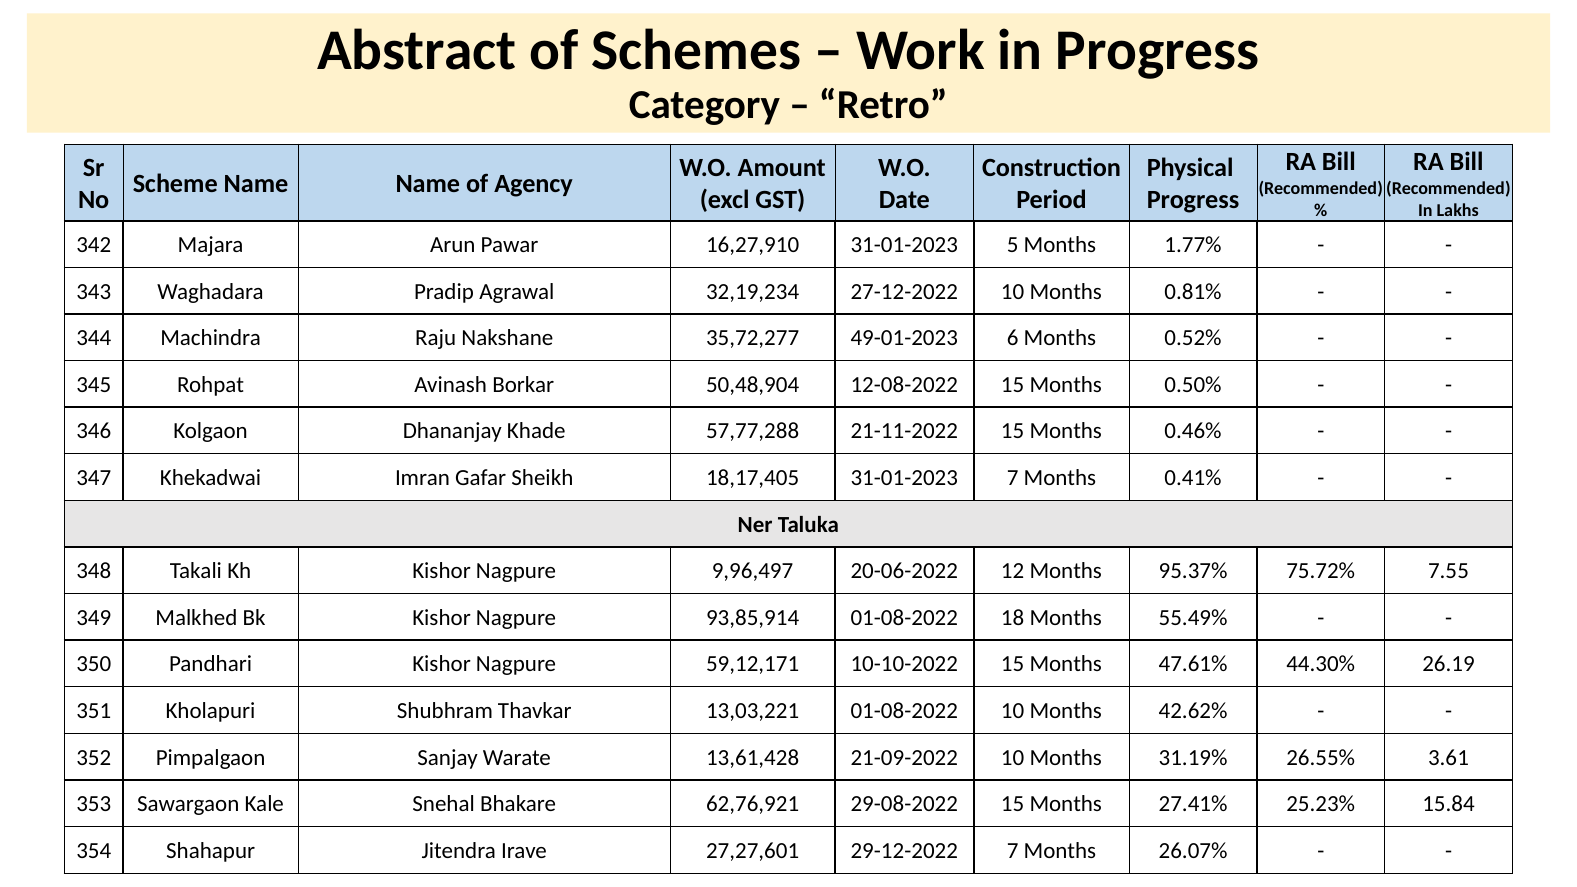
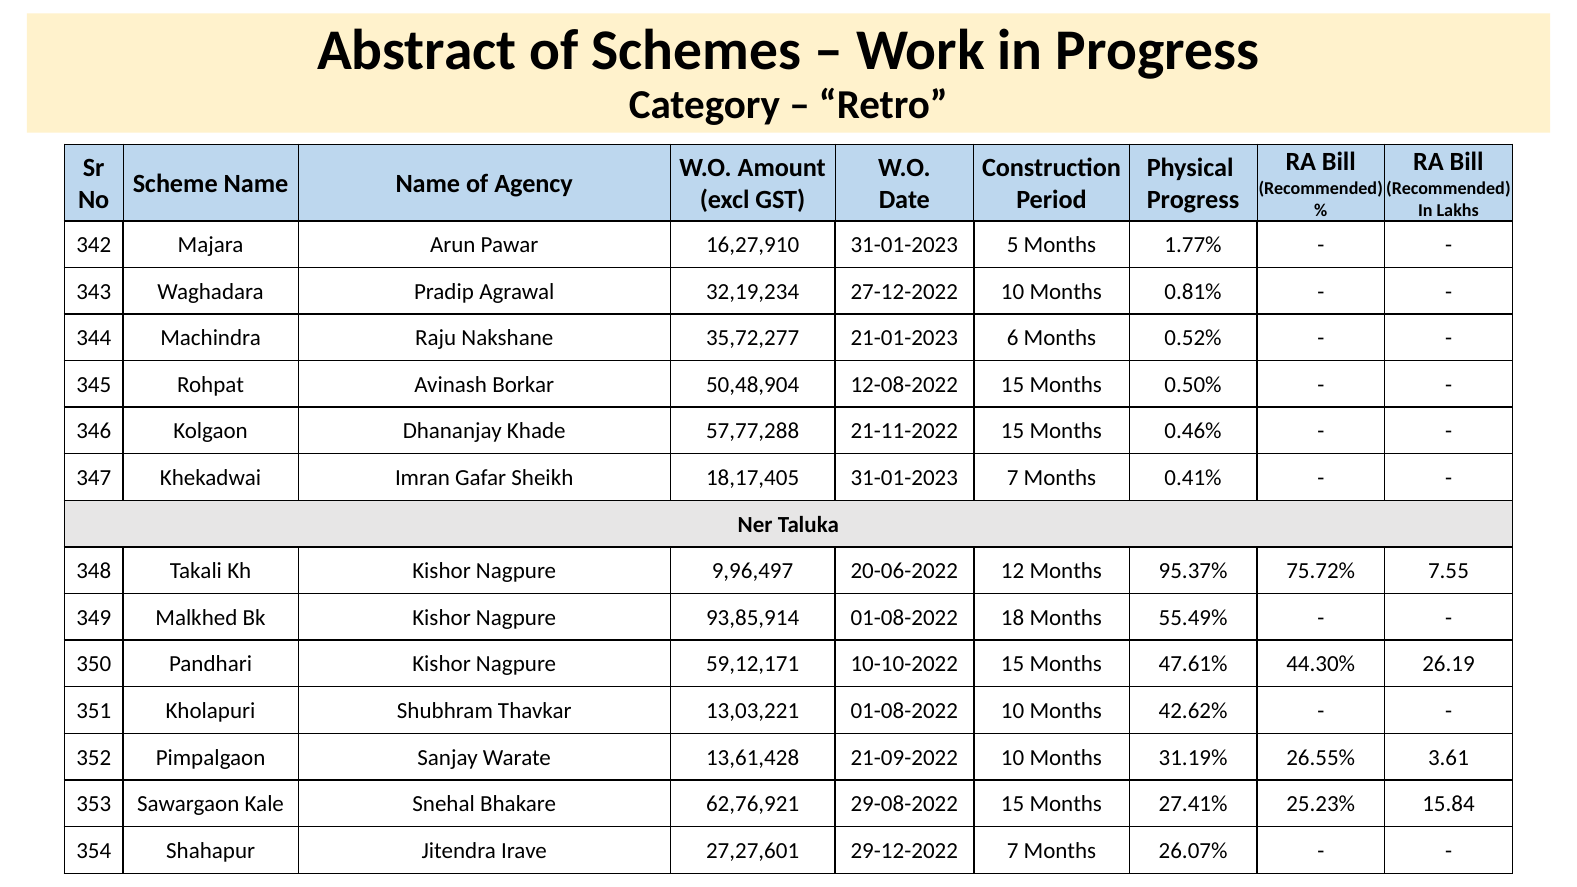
49-01-2023: 49-01-2023 -> 21-01-2023
